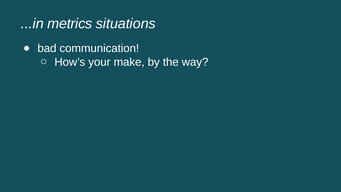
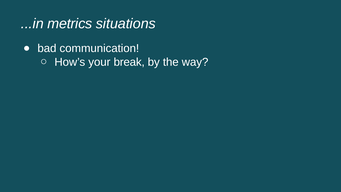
make: make -> break
